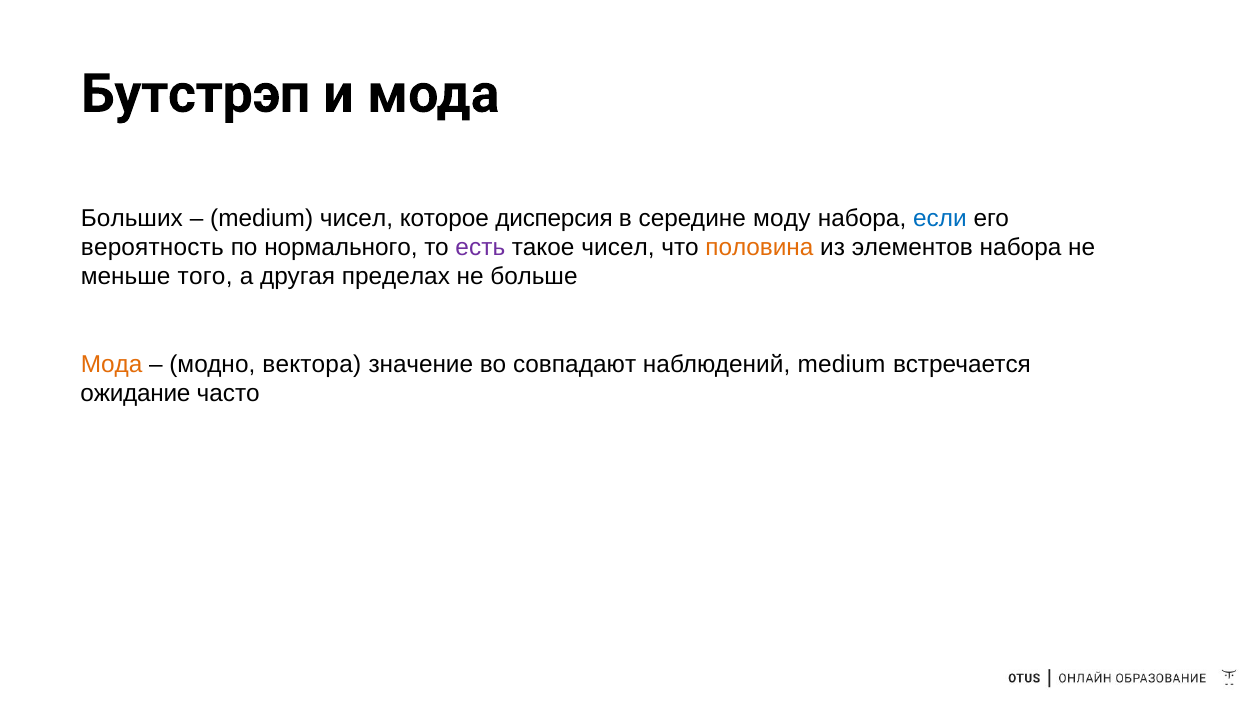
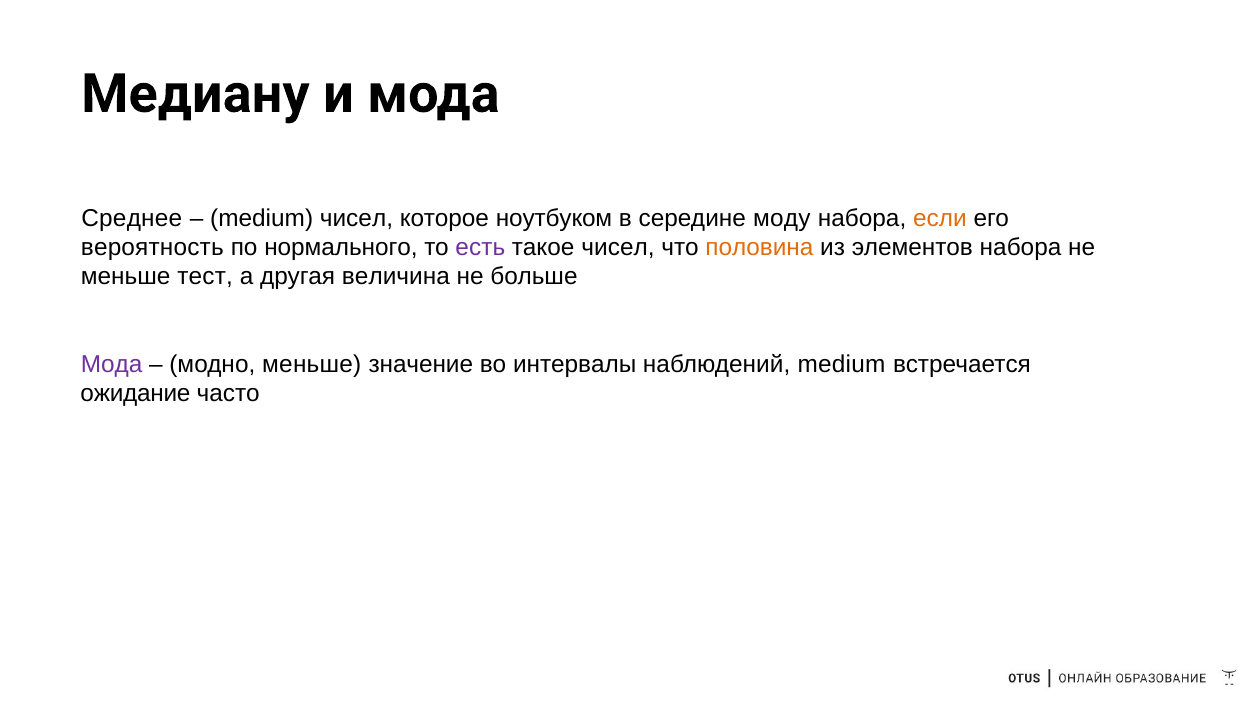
Бутстрэп: Бутстрэп -> Медиану
Больших: Больших -> Среднее
дисперсия: дисперсия -> ноутбуком
если colour: blue -> orange
того: того -> тест
пределах: пределах -> величина
Мода at (112, 364) colour: orange -> purple
модно вектора: вектора -> меньше
совпадают: совпадают -> интервалы
